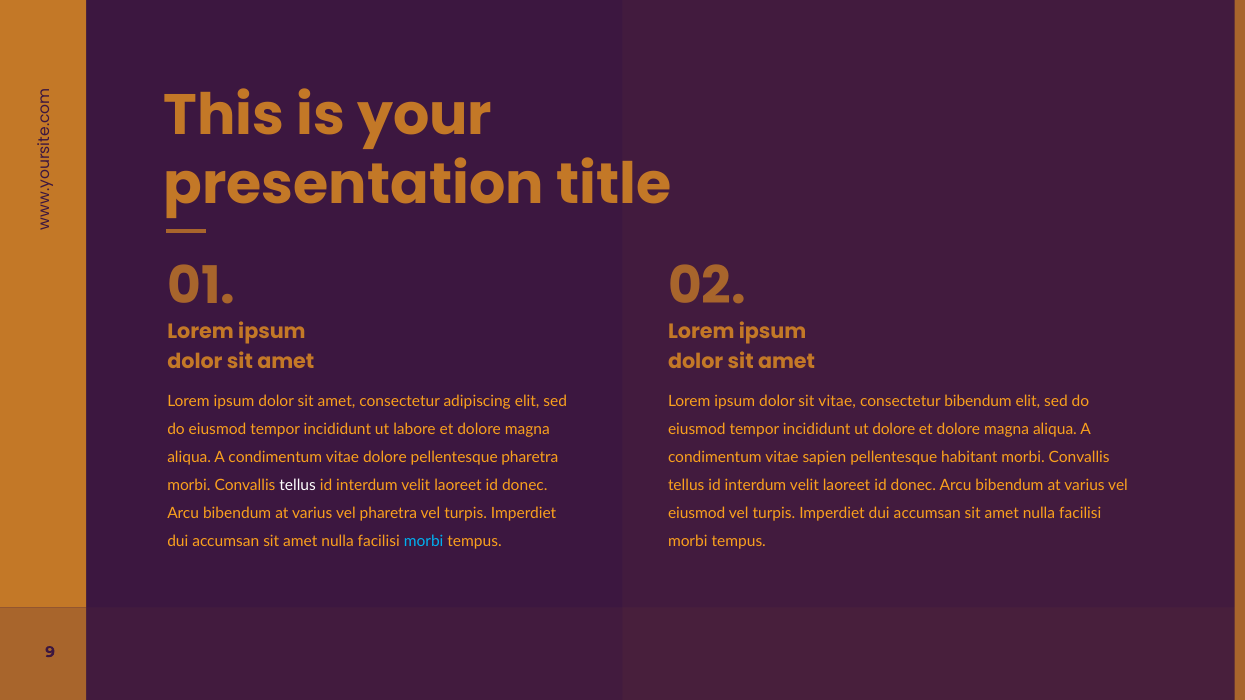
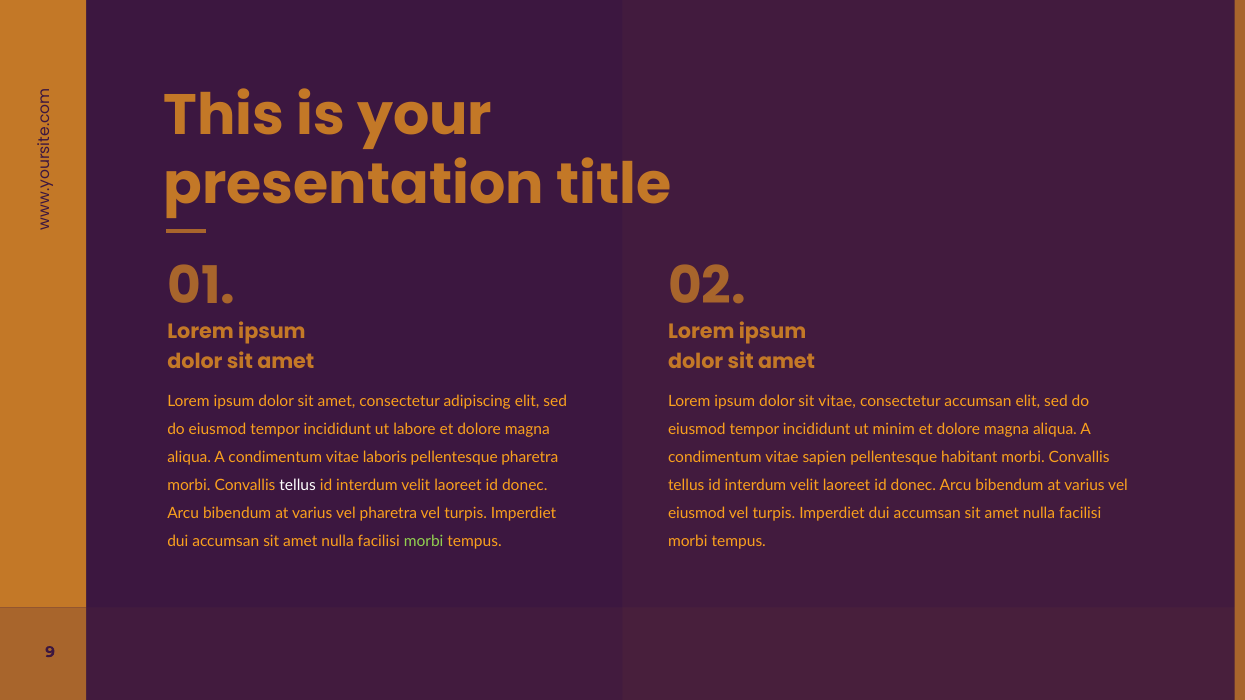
consectetur bibendum: bibendum -> accumsan
ut dolore: dolore -> minim
vitae dolore: dolore -> laboris
morbi at (424, 542) colour: light blue -> light green
